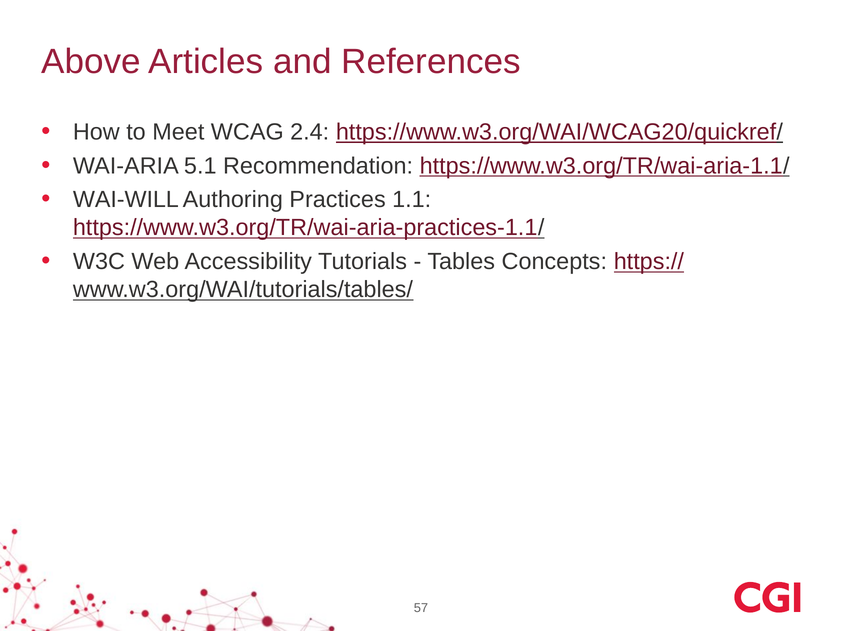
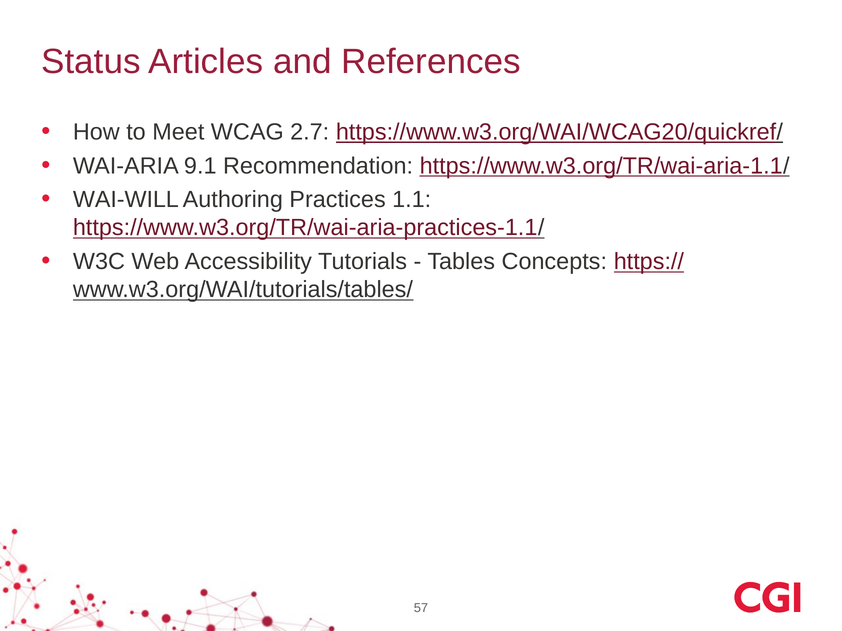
Above: Above -> Status
2.4: 2.4 -> 2.7
5.1: 5.1 -> 9.1
